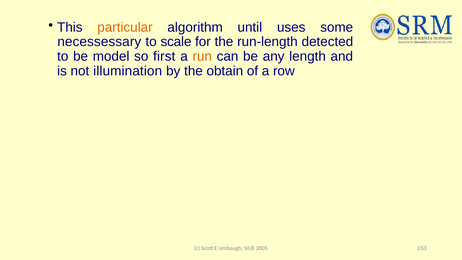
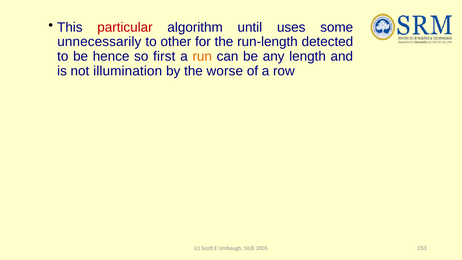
particular colour: orange -> red
necessessary: necessessary -> unnecessarily
scale: scale -> other
model: model -> hence
obtain: obtain -> worse
